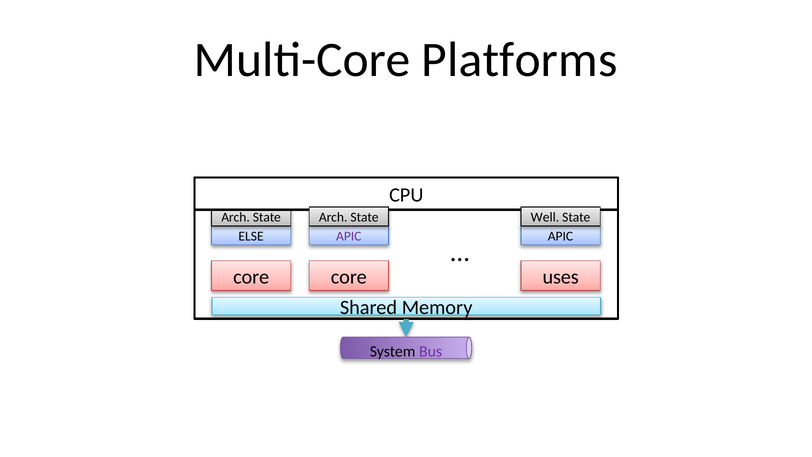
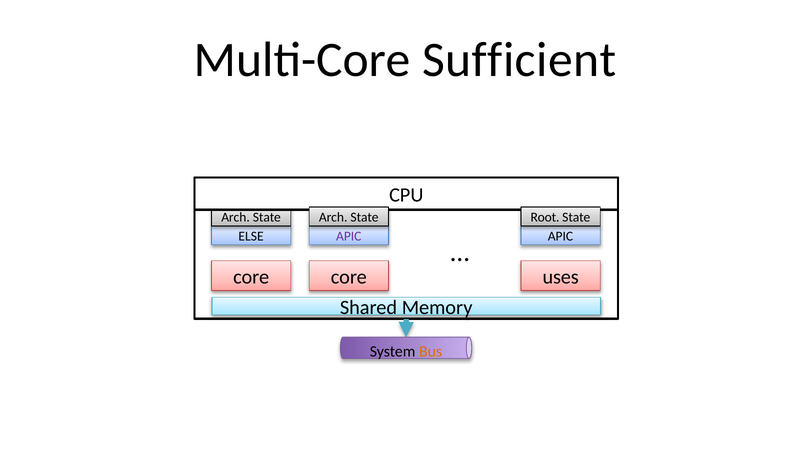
Platforms: Platforms -> Sufficient
Well: Well -> Root
Bus colour: purple -> orange
